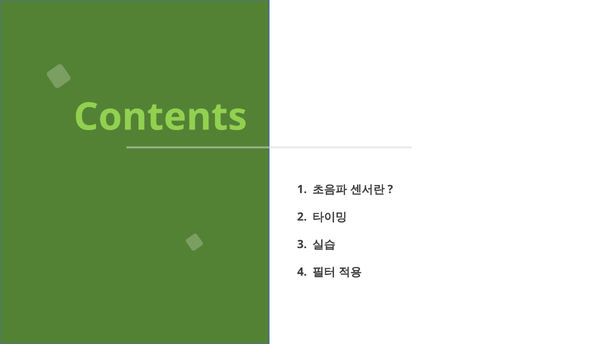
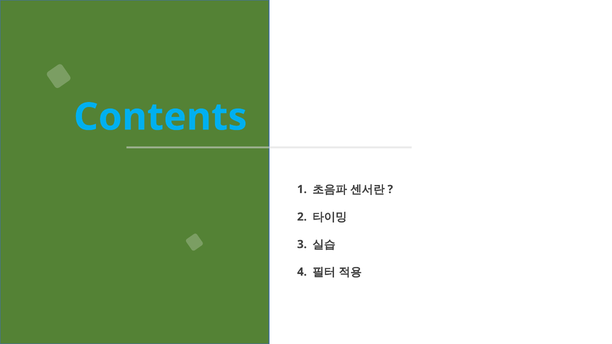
Contents colour: light green -> light blue
